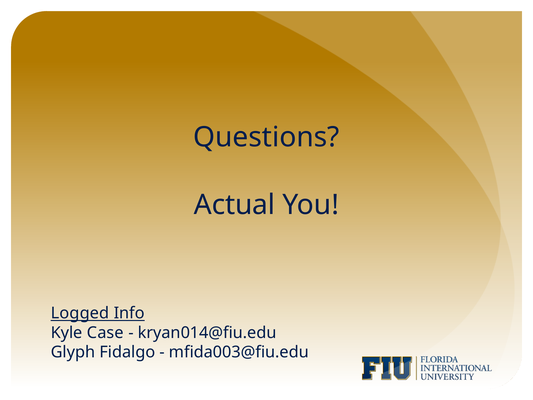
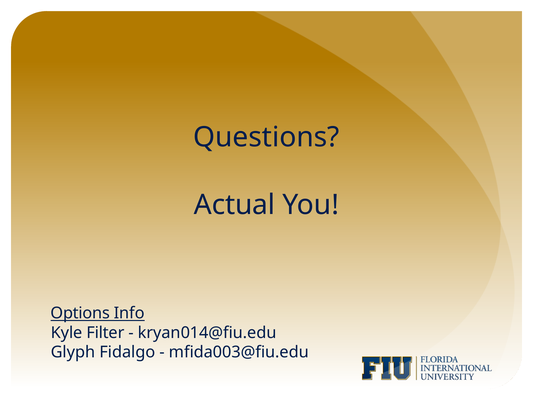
Logged: Logged -> Options
Case: Case -> Filter
